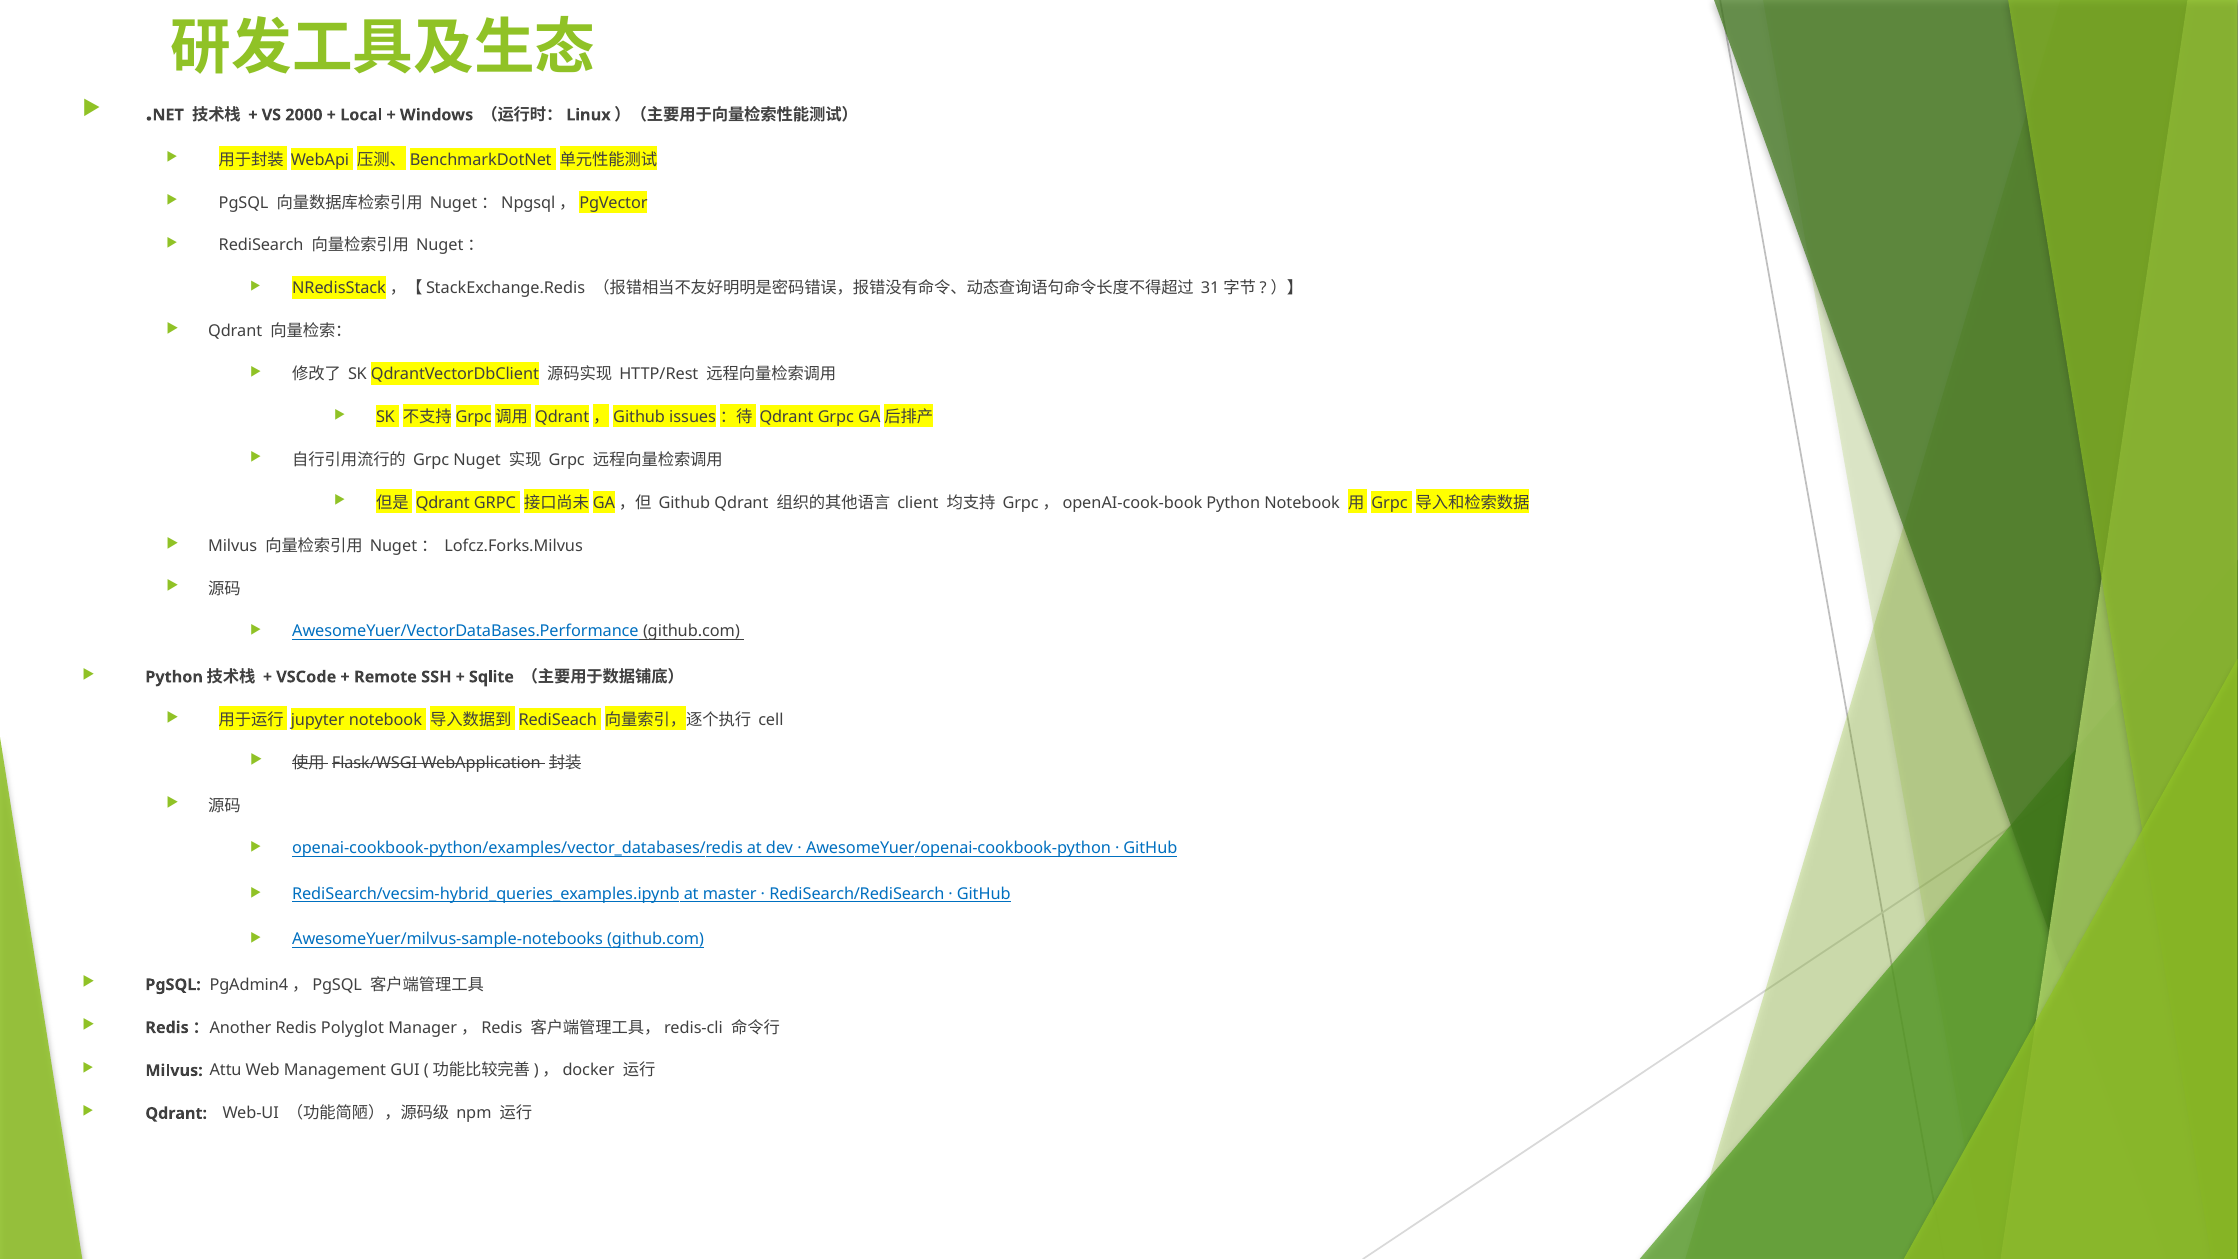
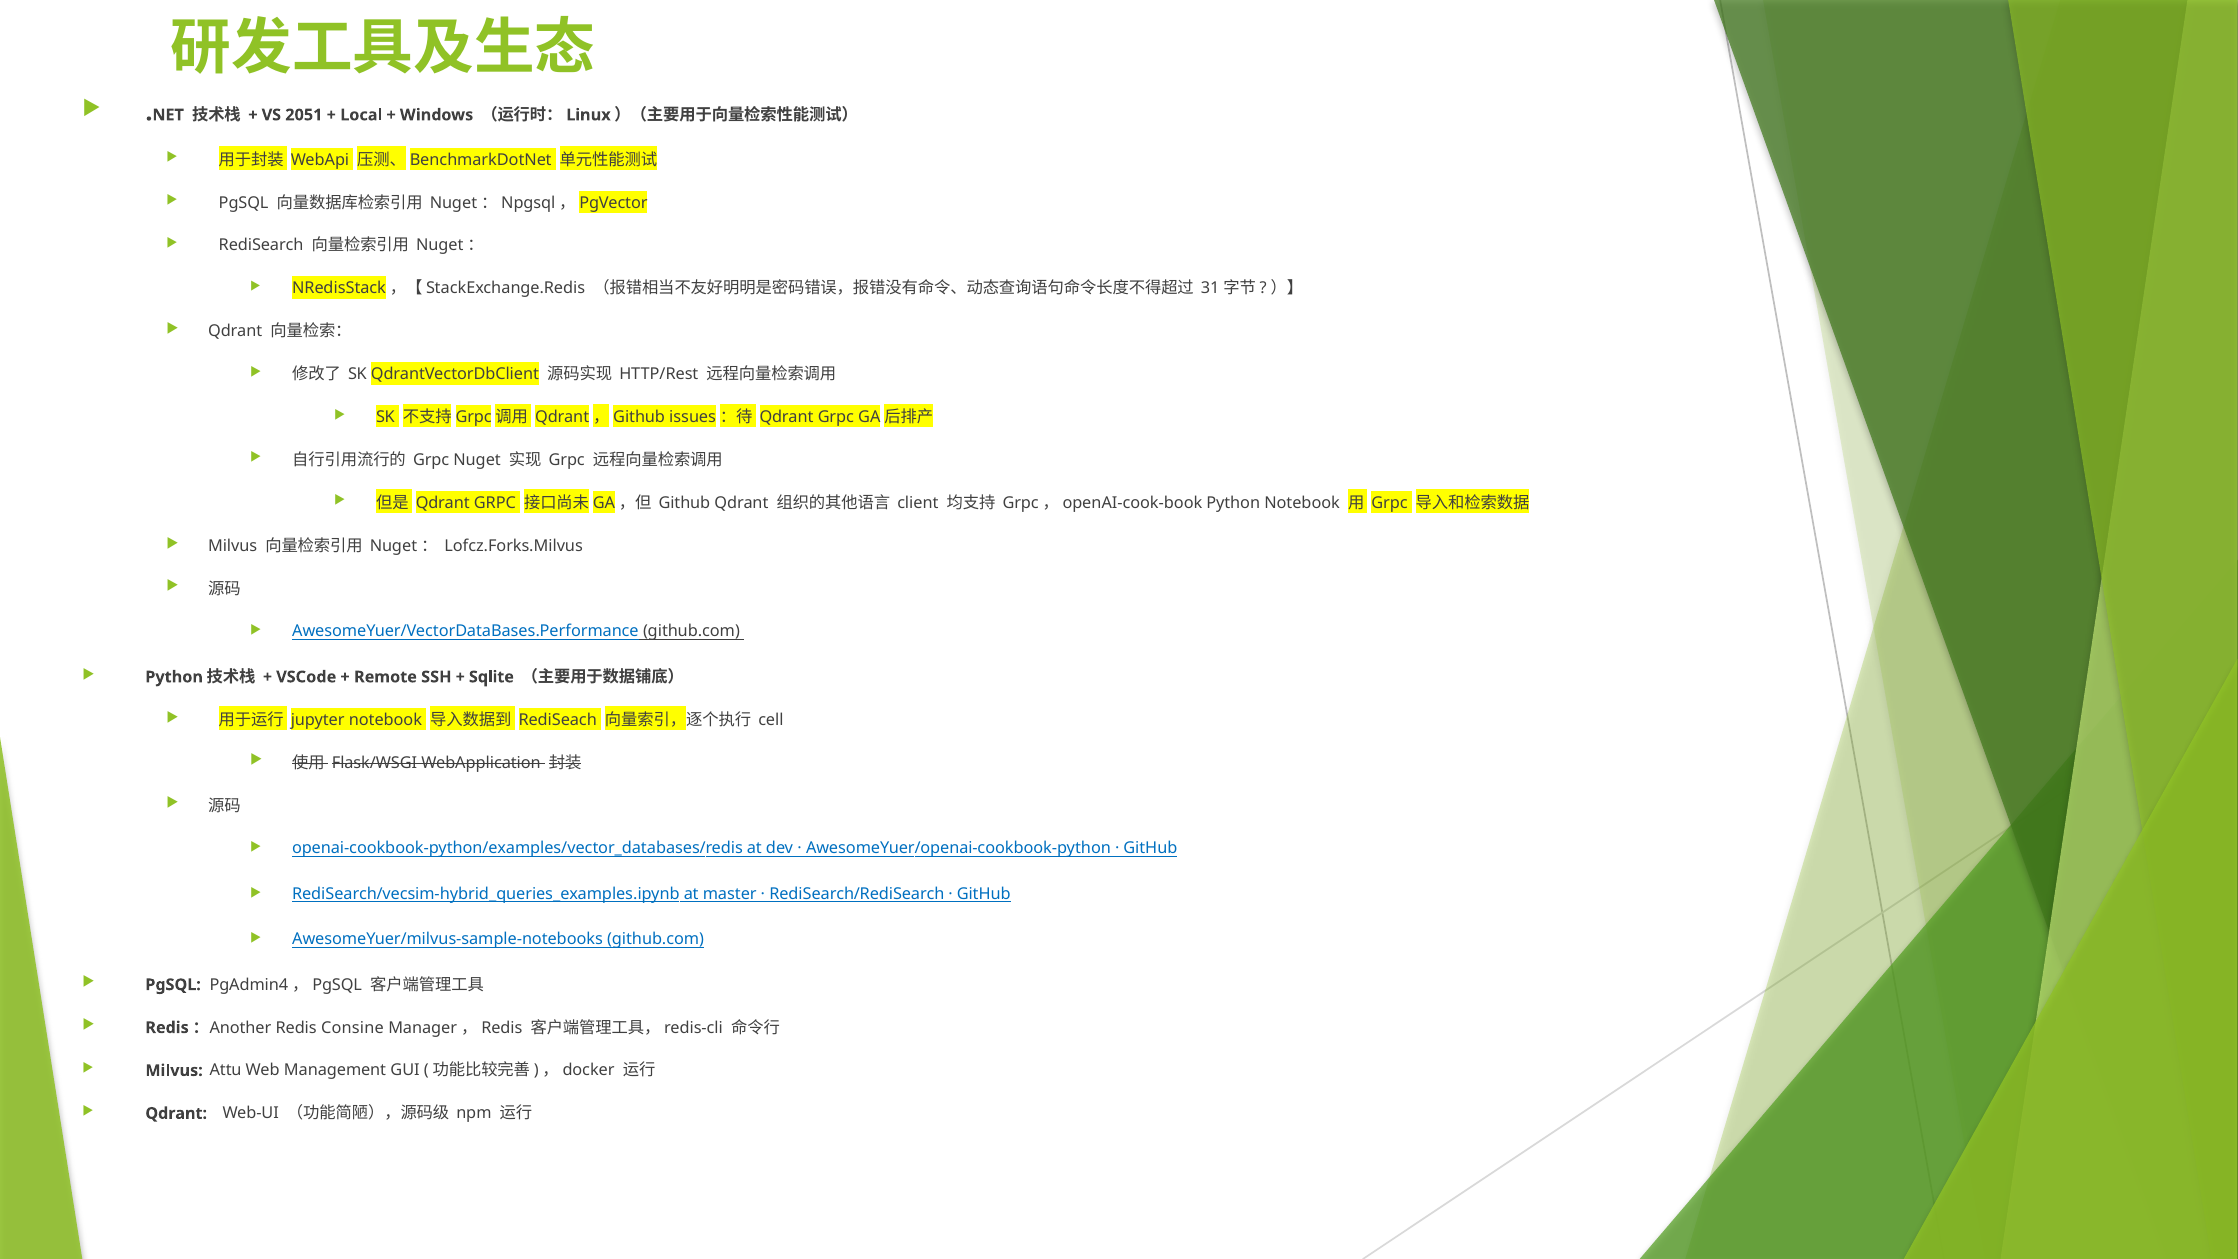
2000: 2000 -> 2051
Polyglot: Polyglot -> Consine
